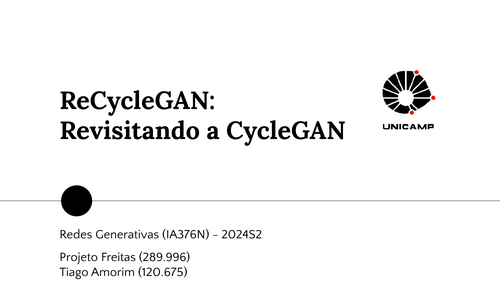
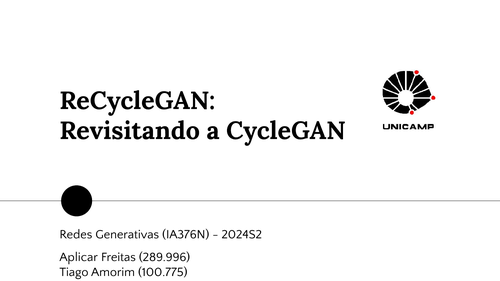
Projeto: Projeto -> Aplicar
120.675: 120.675 -> 100.775
